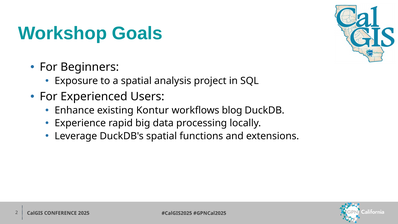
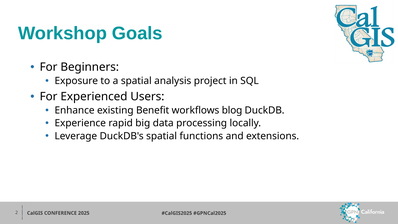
Kontur: Kontur -> Benefit
